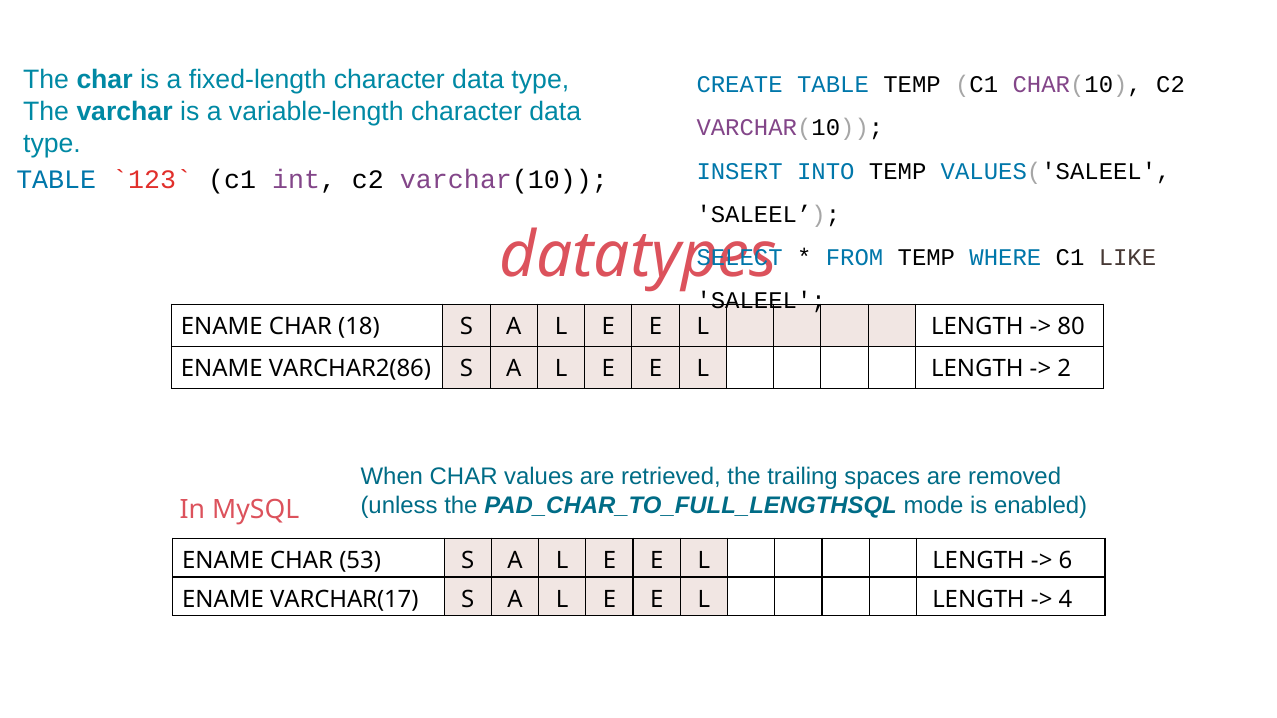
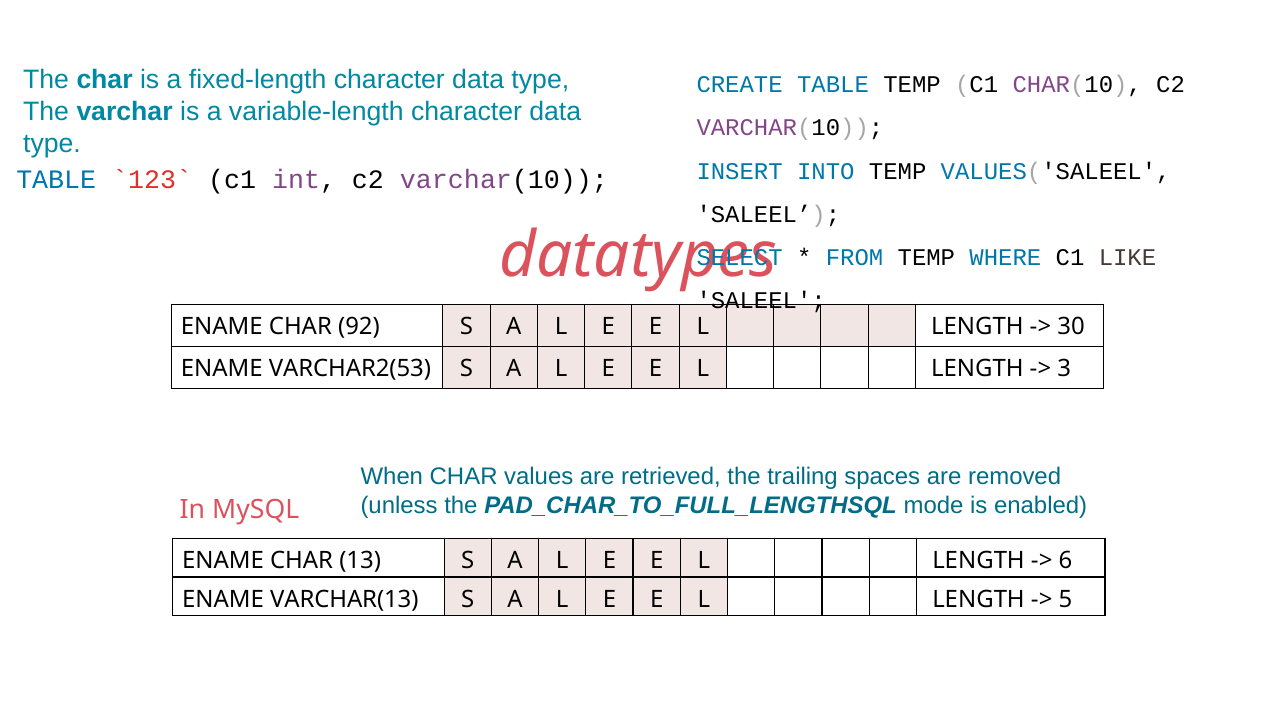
18: 18 -> 92
80: 80 -> 30
VARCHAR2(86: VARCHAR2(86 -> VARCHAR2(53
2: 2 -> 3
53: 53 -> 13
VARCHAR(17: VARCHAR(17 -> VARCHAR(13
4: 4 -> 5
